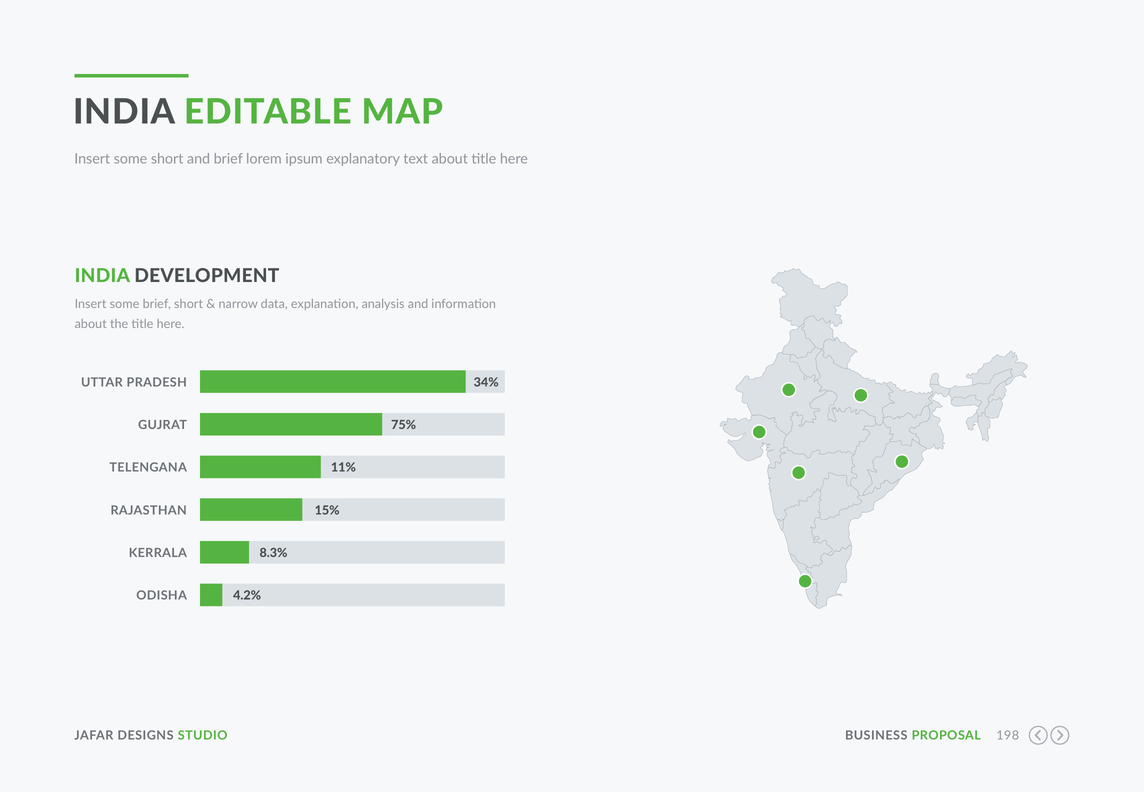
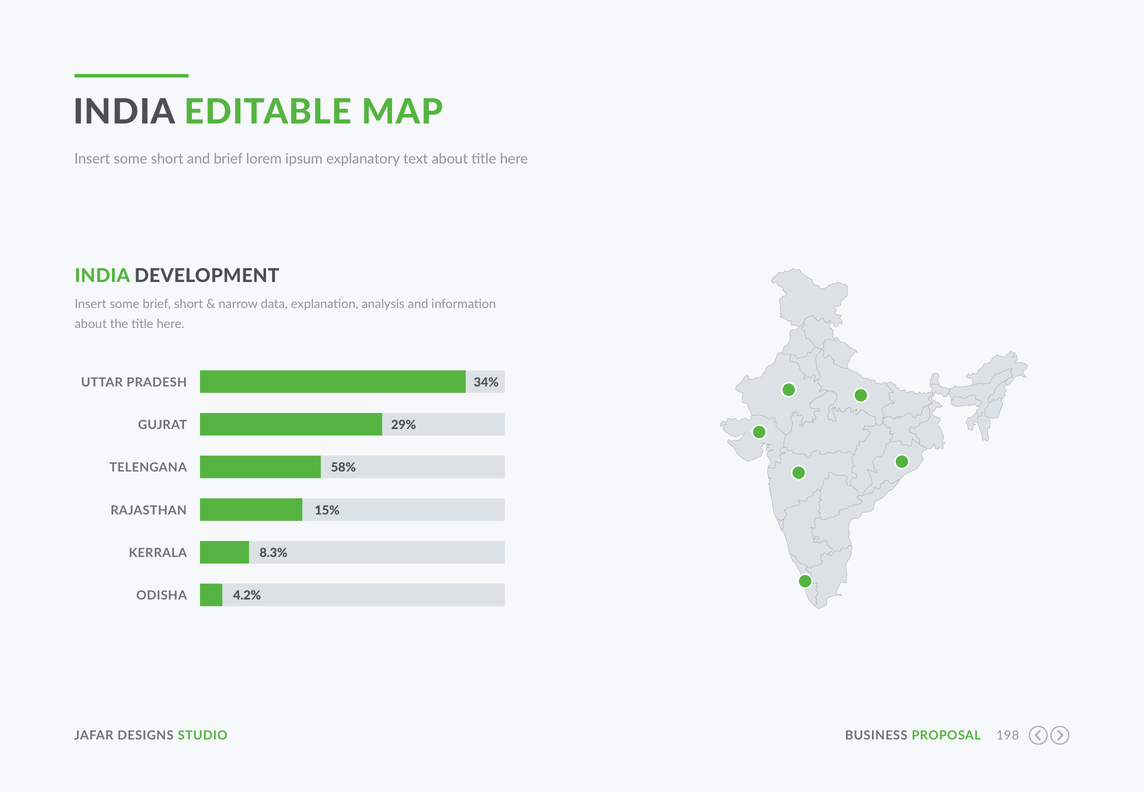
75%: 75% -> 29%
11%: 11% -> 58%
